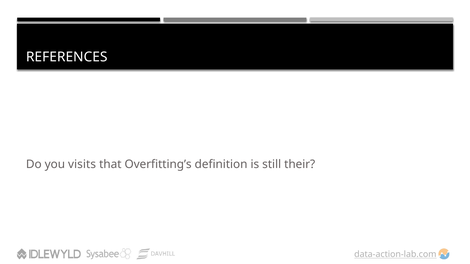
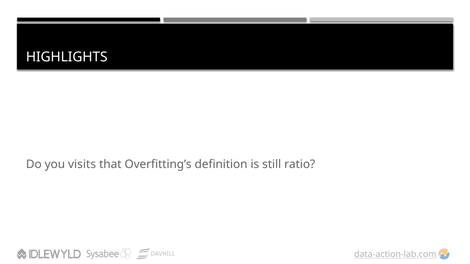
REFERENCES: REFERENCES -> HIGHLIGHTS
their: their -> ratio
